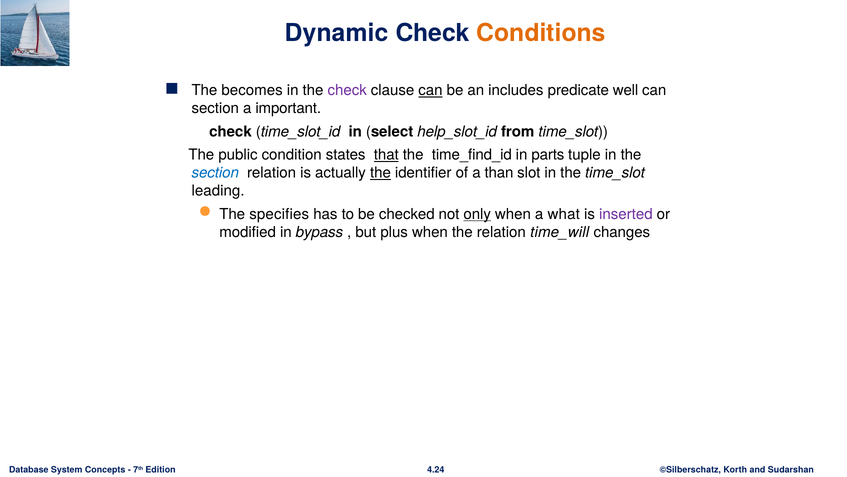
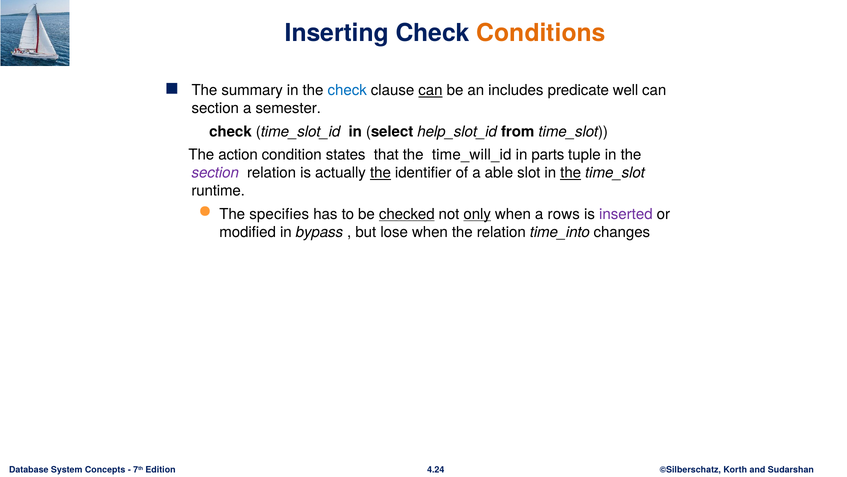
Dynamic: Dynamic -> Inserting
becomes: becomes -> summary
check at (347, 90) colour: purple -> blue
important: important -> semester
public: public -> action
that underline: present -> none
time_find_id: time_find_id -> time_will_id
section at (215, 173) colour: blue -> purple
than: than -> able
the at (571, 173) underline: none -> present
leading: leading -> runtime
checked underline: none -> present
what: what -> rows
plus: plus -> lose
time_will: time_will -> time_into
